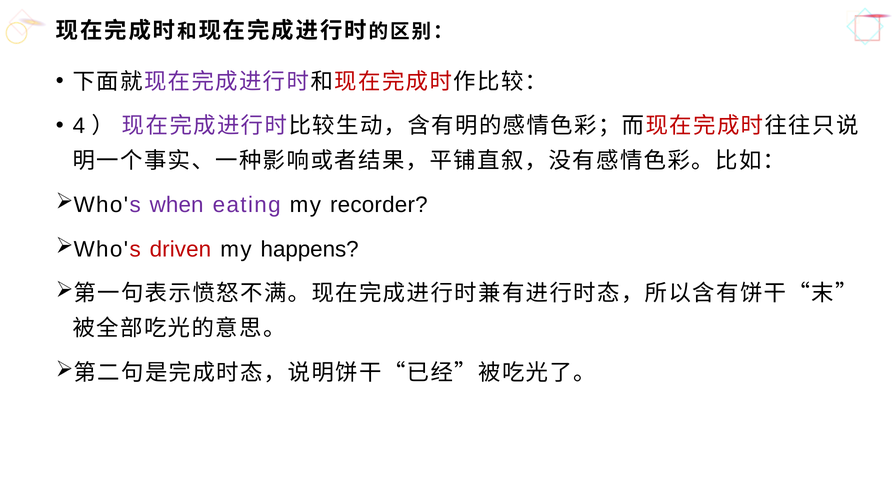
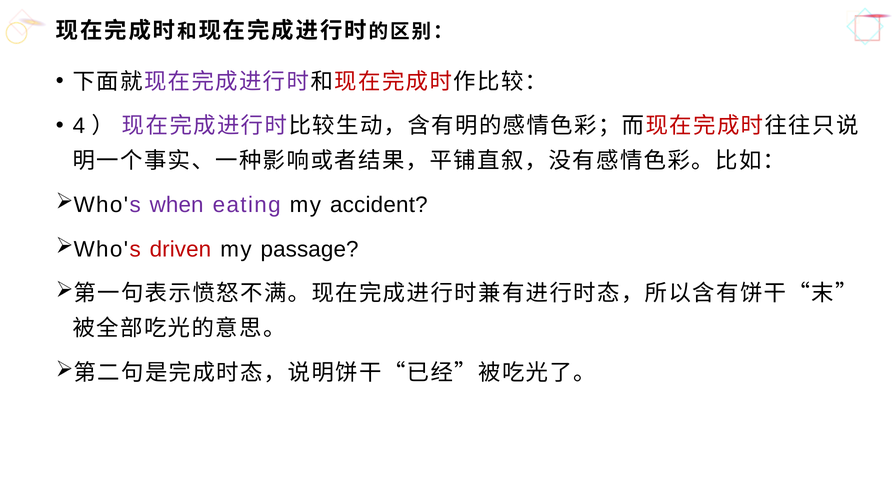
recorder: recorder -> accident
happens: happens -> passage
